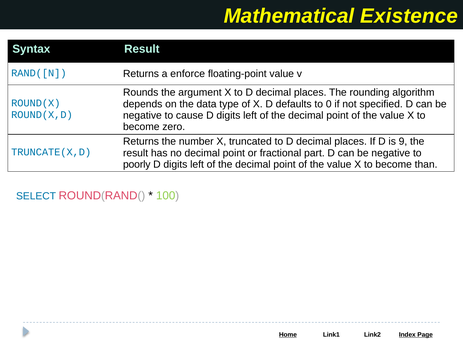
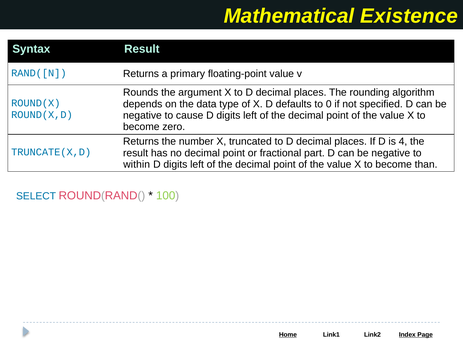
enforce: enforce -> primary
9: 9 -> 4
poorly: poorly -> within
